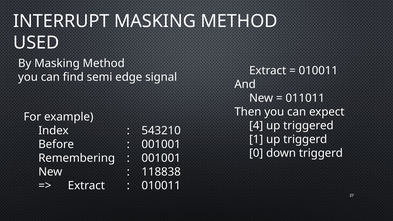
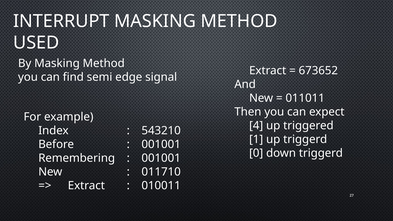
010011 at (318, 71): 010011 -> 673652
118838: 118838 -> 011710
